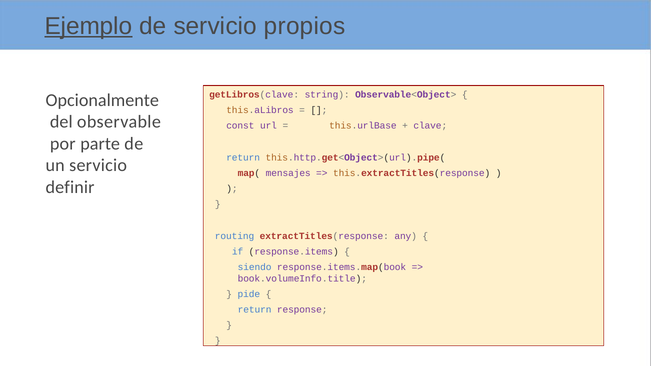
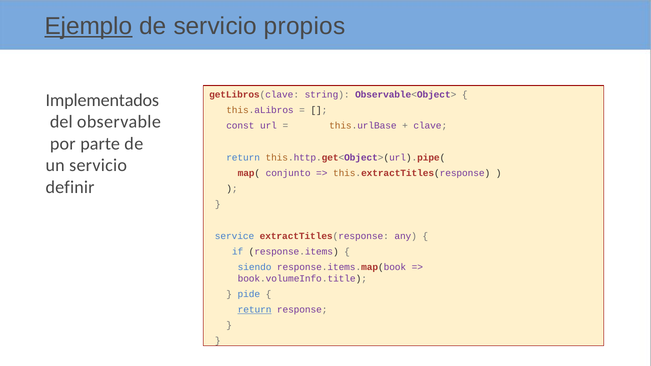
Opcionalmente: Opcionalmente -> Implementados
mensajes: mensajes -> conjunto
routing: routing -> service
return at (255, 310) underline: none -> present
